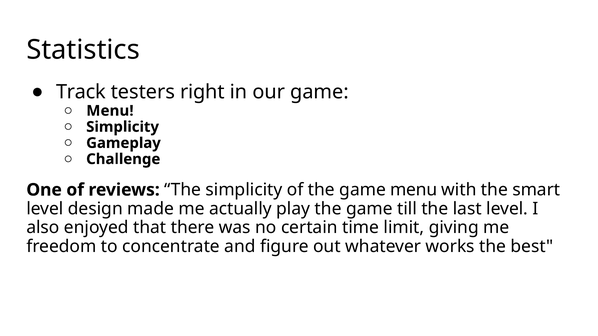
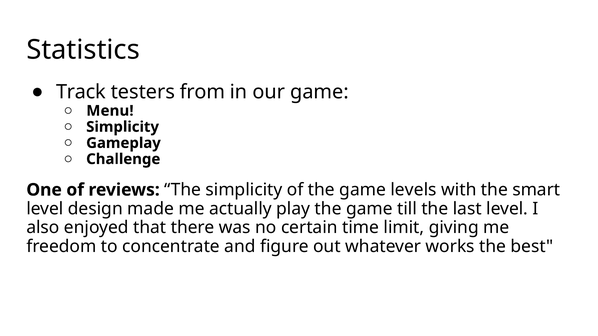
right: right -> from
game menu: menu -> levels
